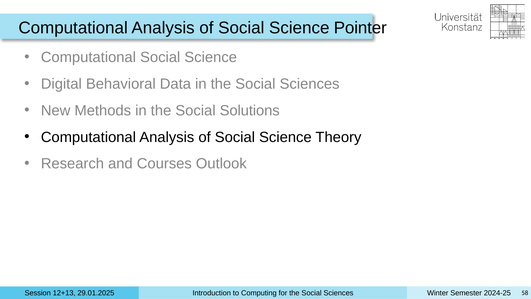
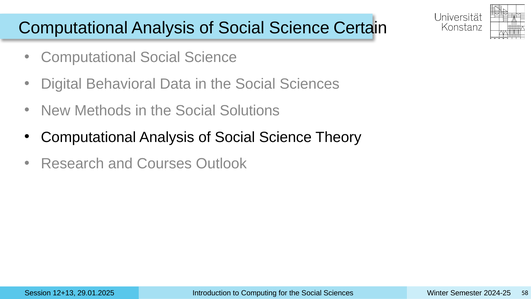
Pointer: Pointer -> Certain
